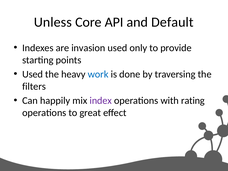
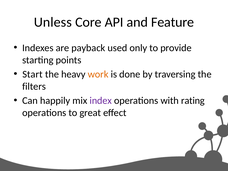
Default: Default -> Feature
invasion: invasion -> payback
Used at (33, 74): Used -> Start
work colour: blue -> orange
